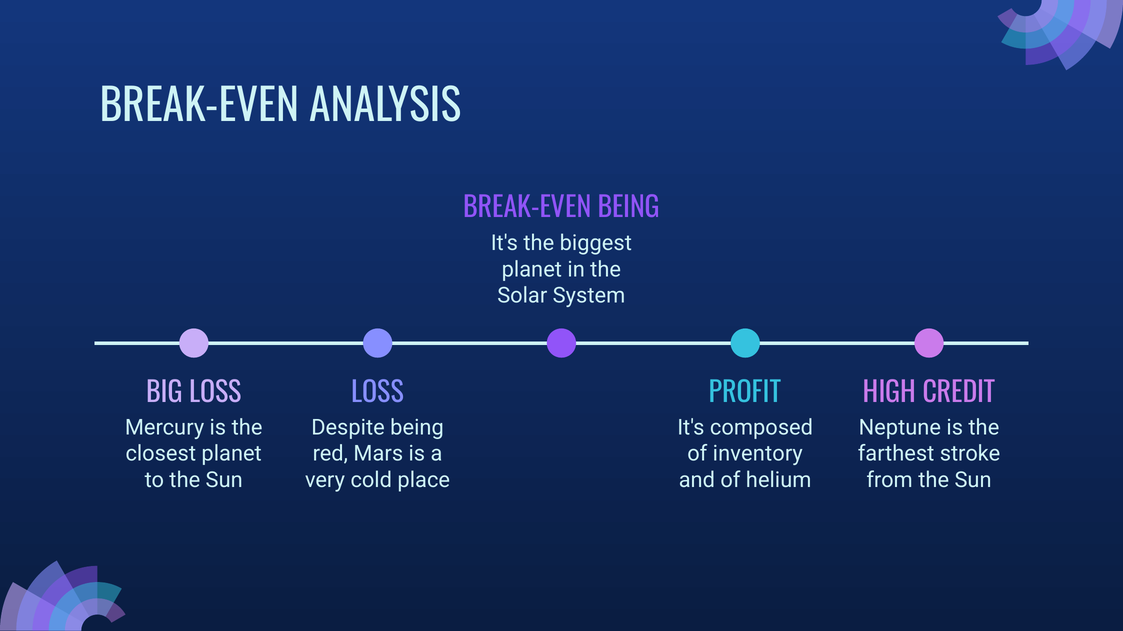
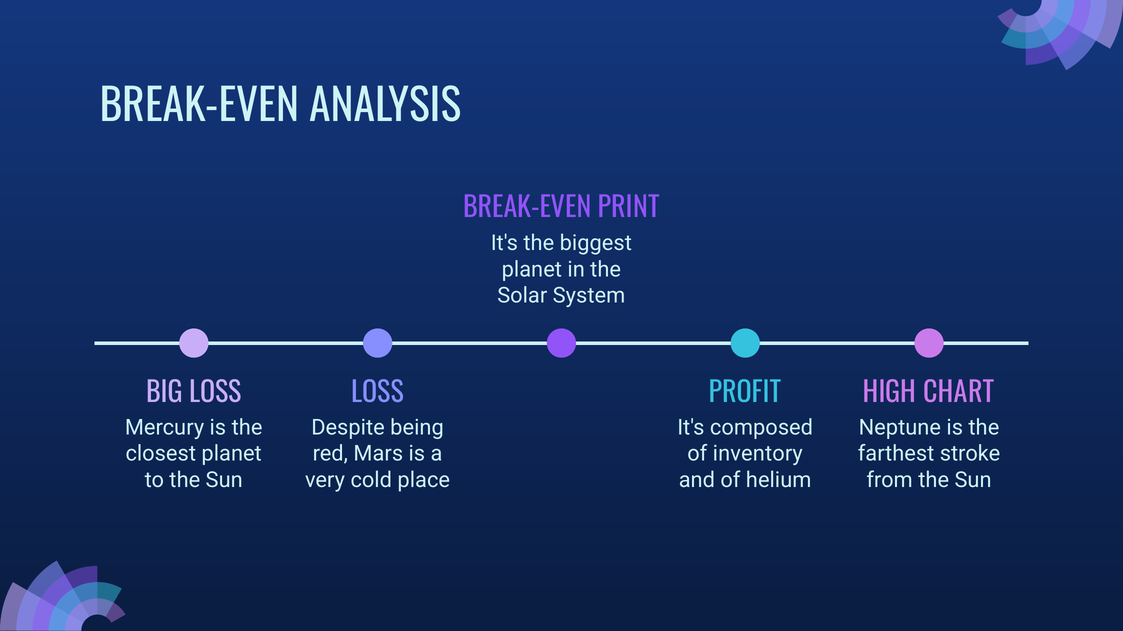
BREAK-EVEN BEING: BEING -> PRINT
CREDIT: CREDIT -> CHART
